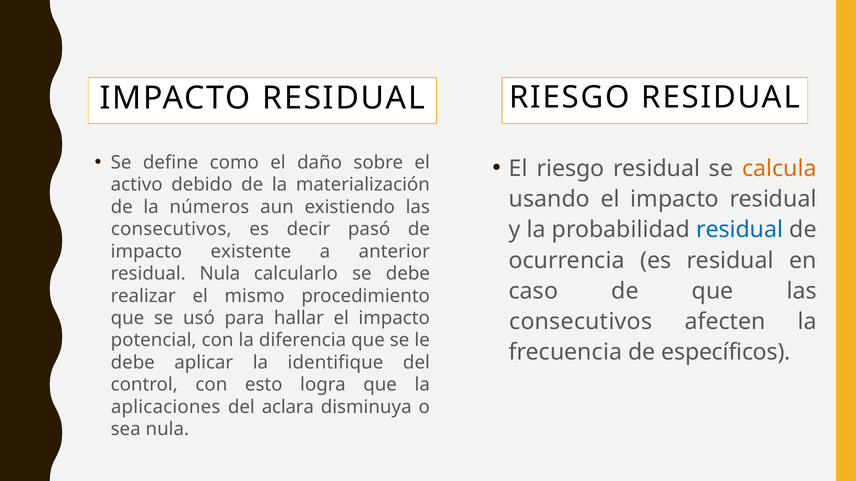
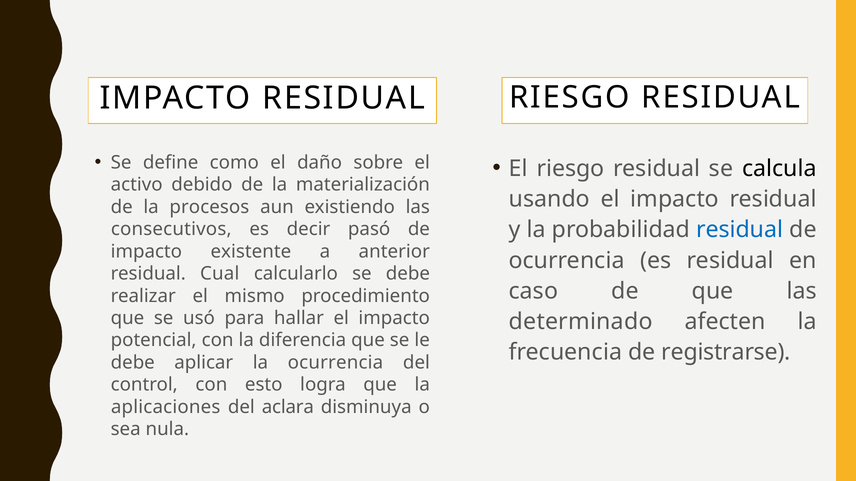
calcula colour: orange -> black
números: números -> procesos
residual Nula: Nula -> Cual
consecutivos at (581, 322): consecutivos -> determinado
específicos: específicos -> registrarse
la identifique: identifique -> ocurrencia
